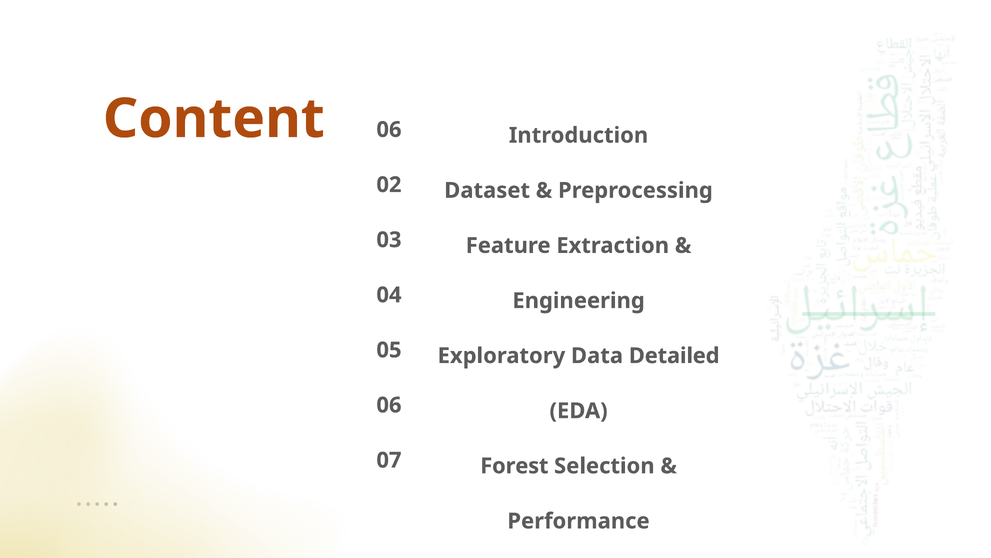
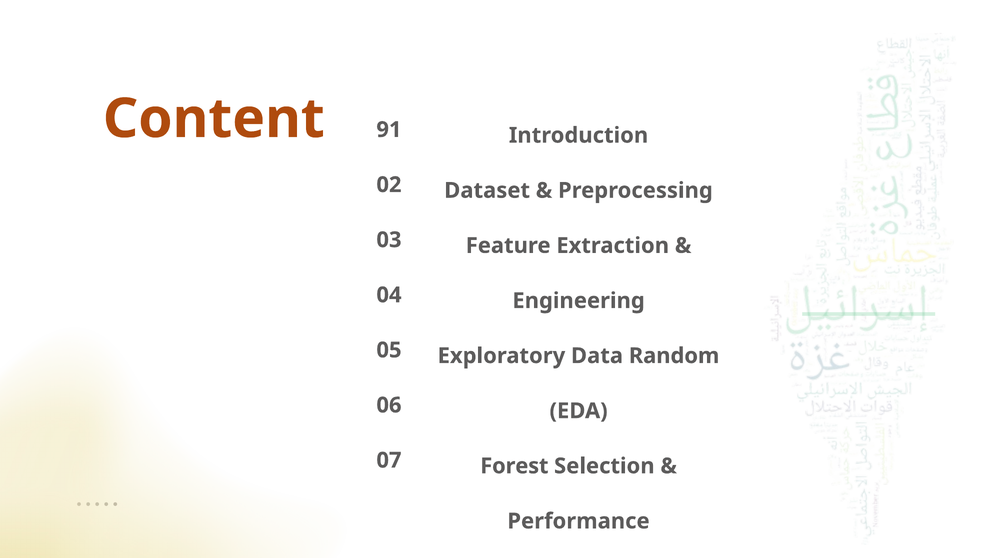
Content 06: 06 -> 91
Detailed: Detailed -> Random
